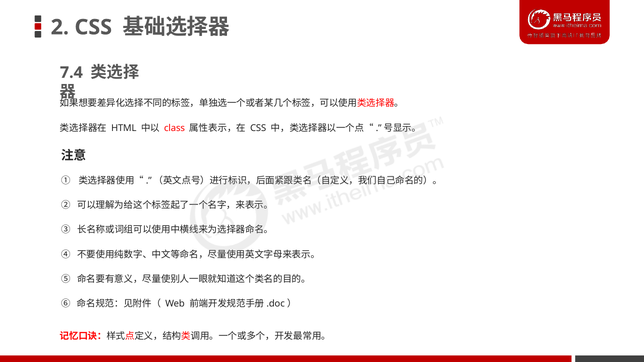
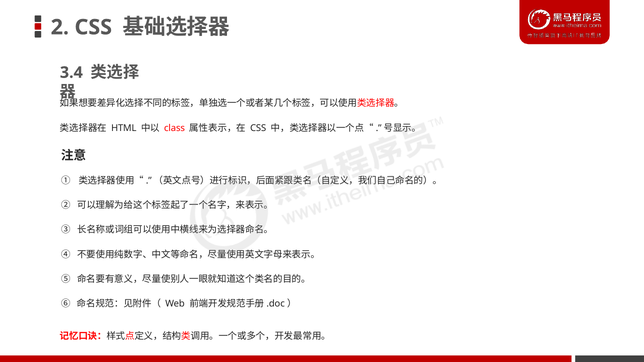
7.4: 7.4 -> 3.4
